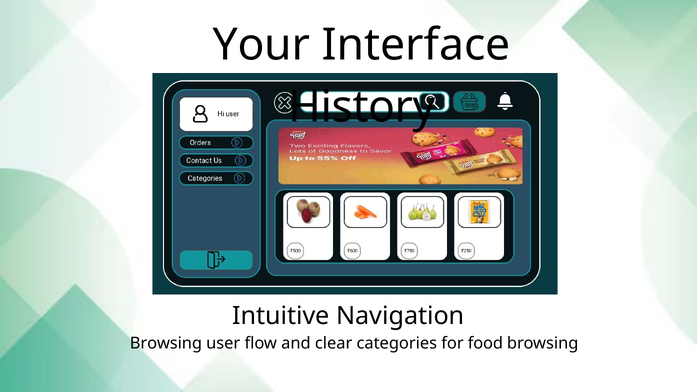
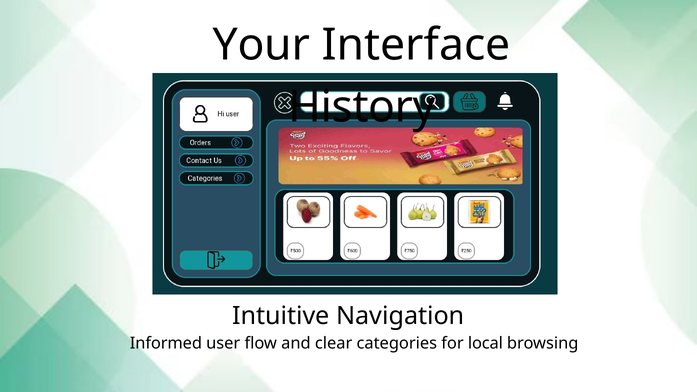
Browsing at (166, 343): Browsing -> Informed
food: food -> local
